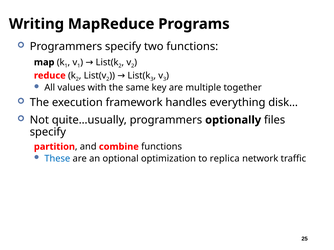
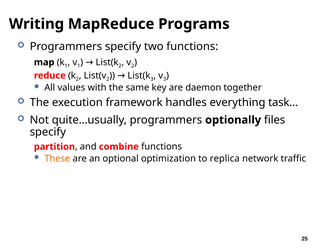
multiple: multiple -> daemon
disk…: disk… -> task…
These colour: blue -> orange
